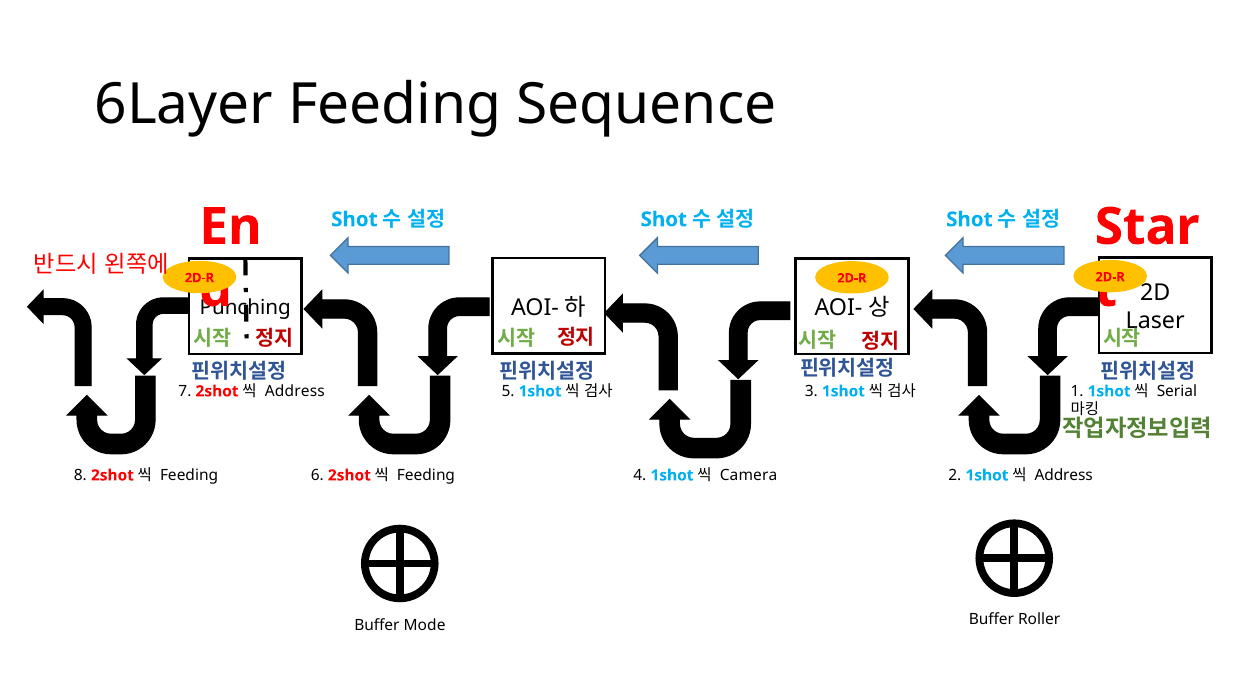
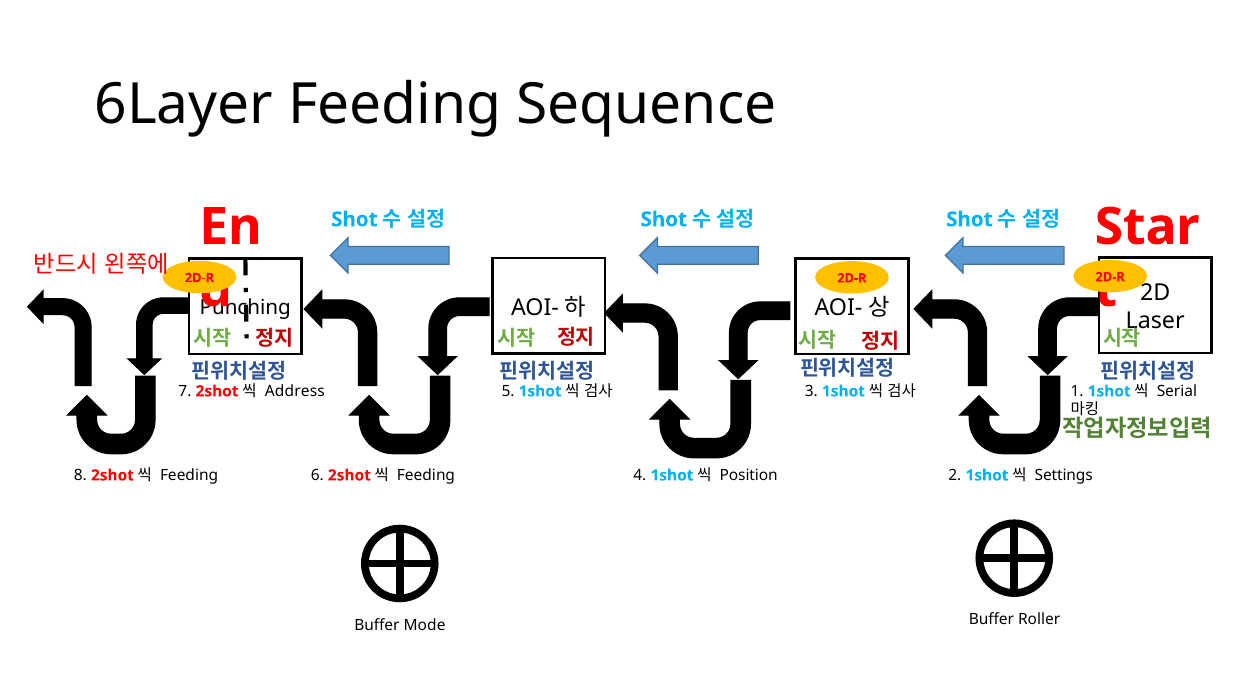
Camera: Camera -> Position
Address at (1064, 475): Address -> Settings
